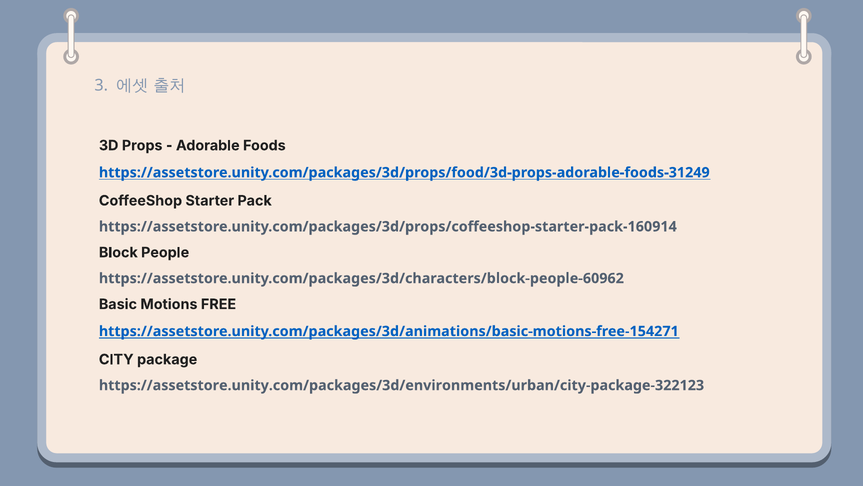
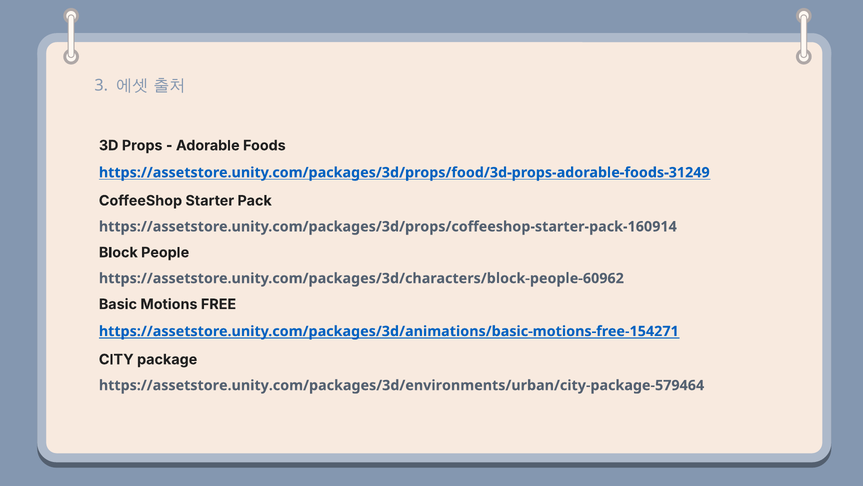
https://assetstore.unity.com/packages/3d/environments/urban/city-package-322123: https://assetstore.unity.com/packages/3d/environments/urban/city-package-322123 -> https://assetstore.unity.com/packages/3d/environments/urban/city-package-579464
